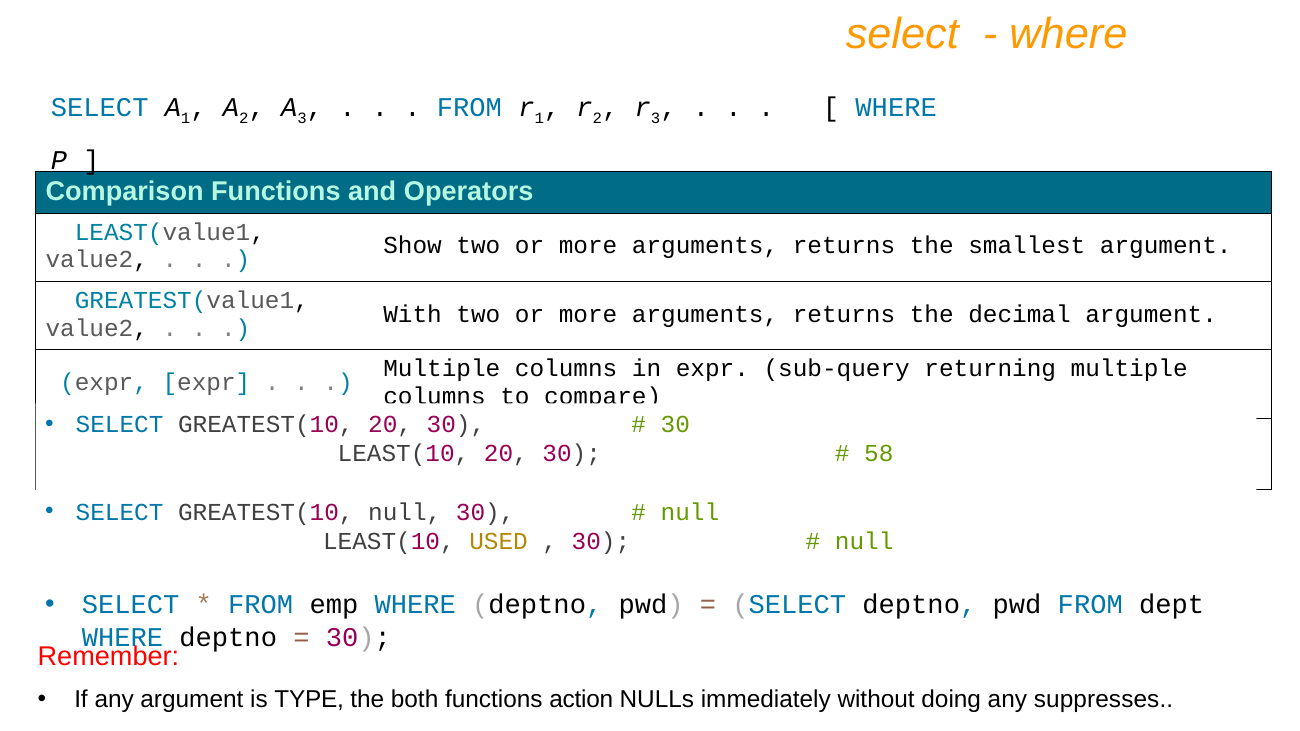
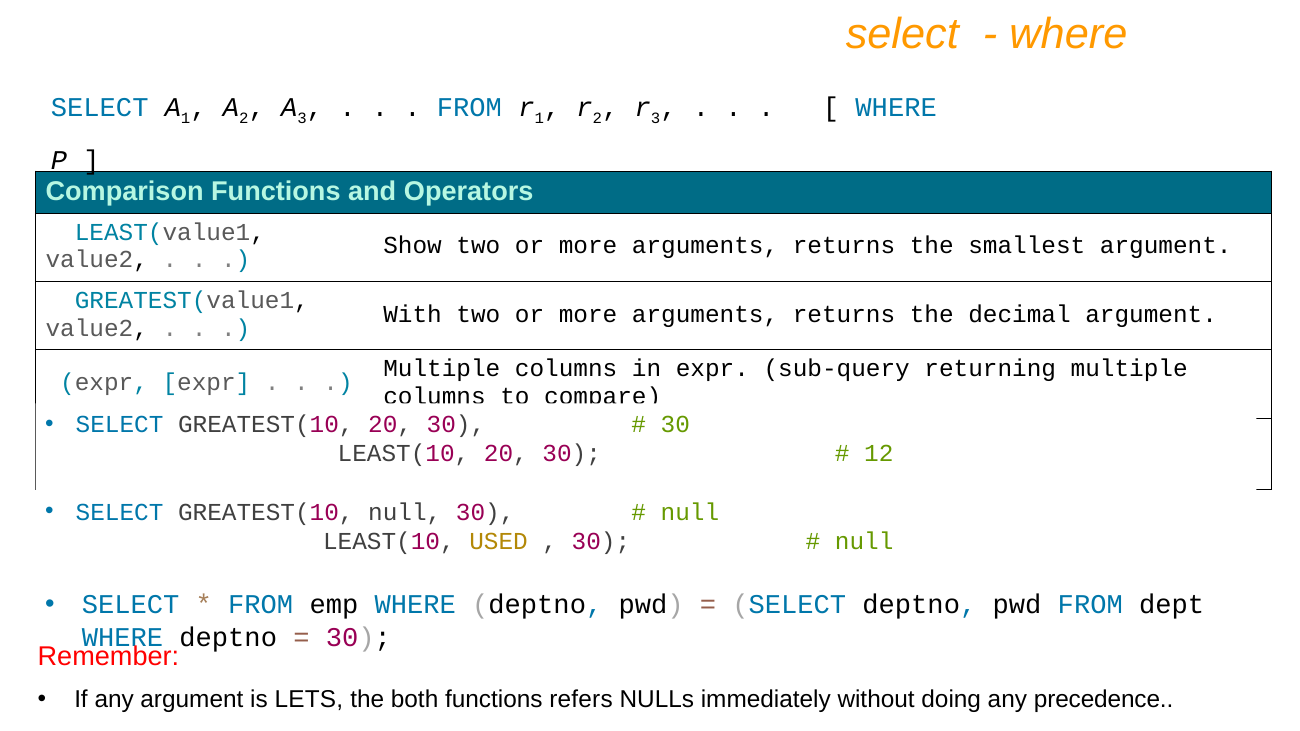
58: 58 -> 12
TYPE: TYPE -> LETS
action: action -> refers
suppresses: suppresses -> precedence
